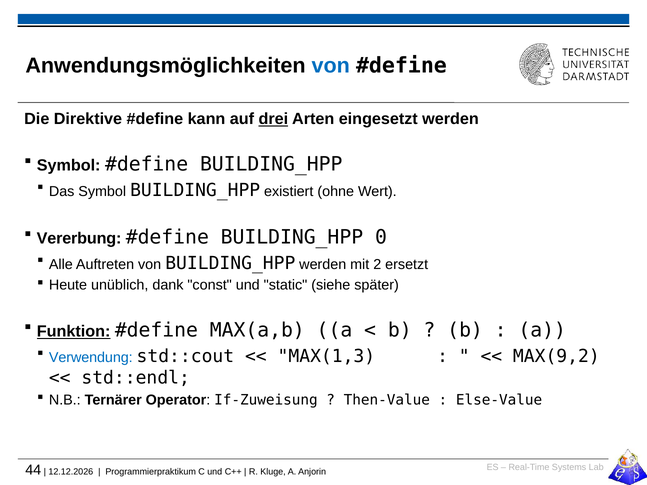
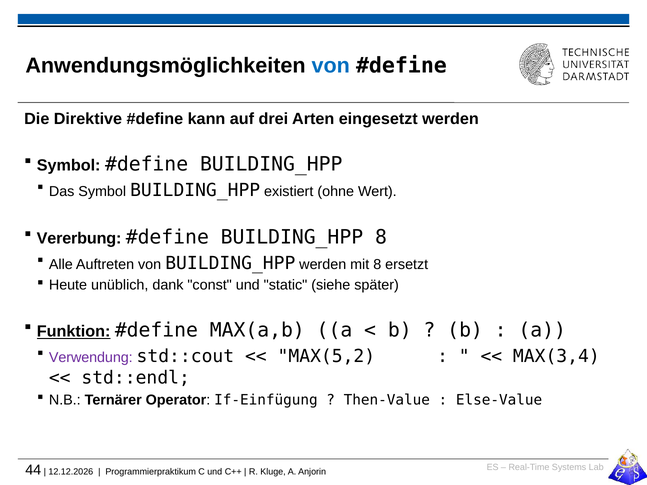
drei underline: present -> none
BUILDING_HPP 0: 0 -> 8
mit 2: 2 -> 8
Verwendung colour: blue -> purple
MAX(1,3: MAX(1,3 -> MAX(5,2
MAX(9,2: MAX(9,2 -> MAX(3,4
If-Zuweisung: If-Zuweisung -> If-Einfügung
